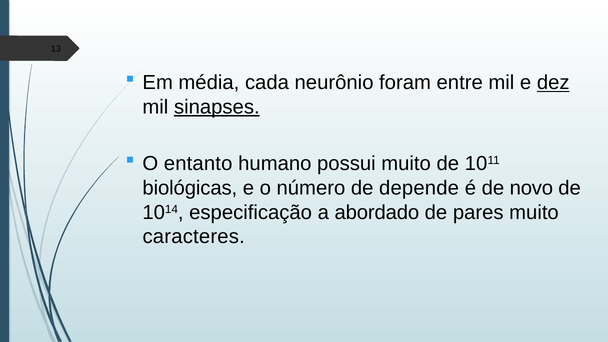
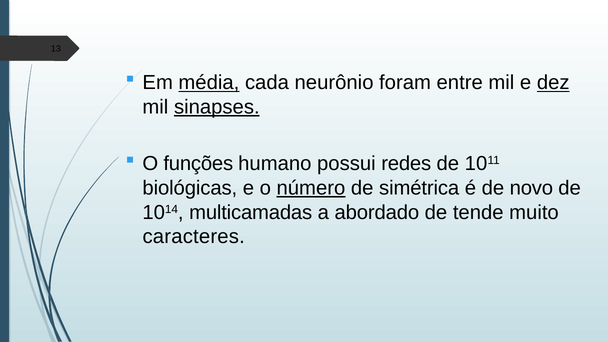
média underline: none -> present
entanto: entanto -> funções
possui muito: muito -> redes
número underline: none -> present
depende: depende -> simétrica
especificação: especificação -> multicamadas
pares: pares -> tende
